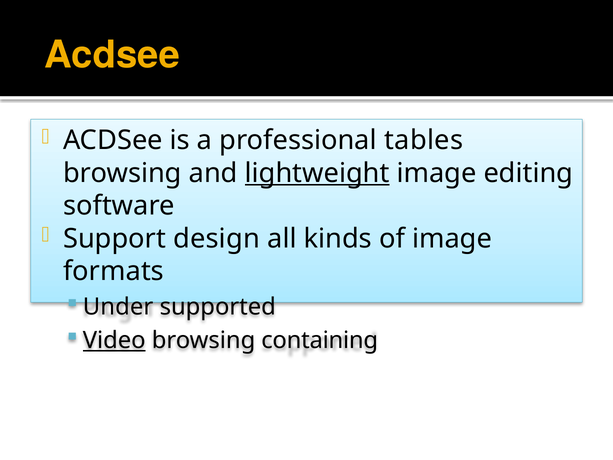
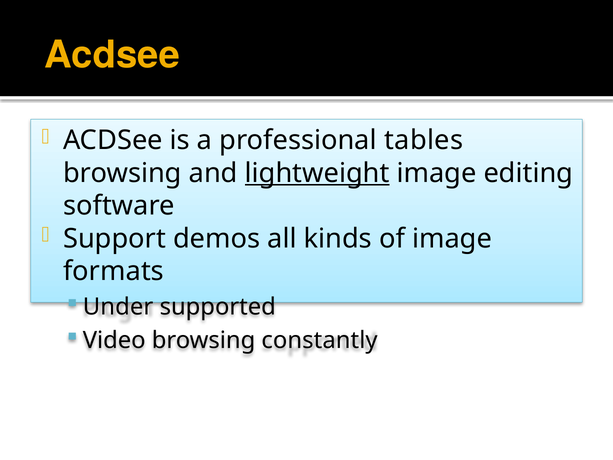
design: design -> demos
Video underline: present -> none
containing: containing -> constantly
